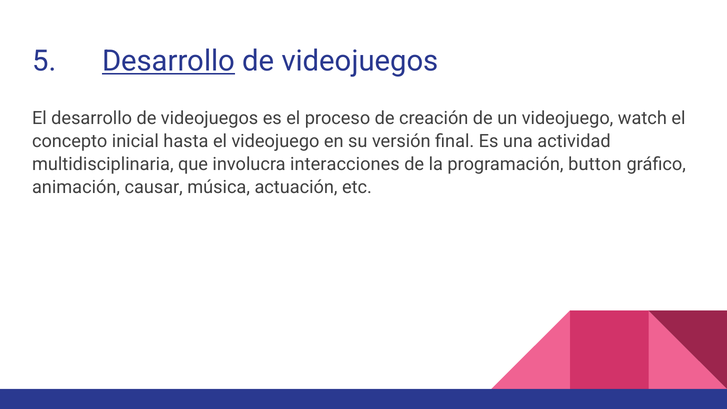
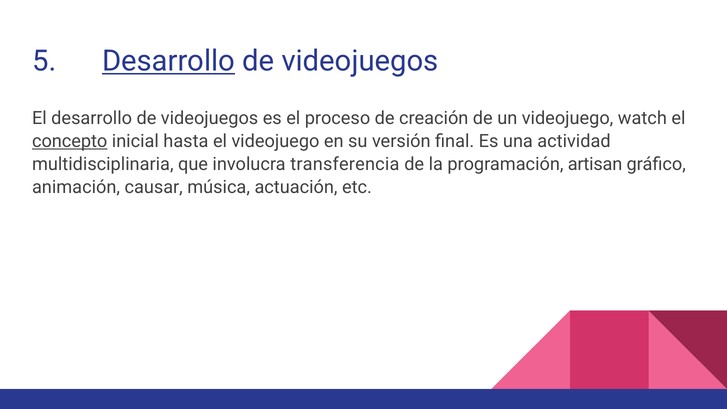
concepto underline: none -> present
interacciones: interacciones -> transferencia
button: button -> artisan
